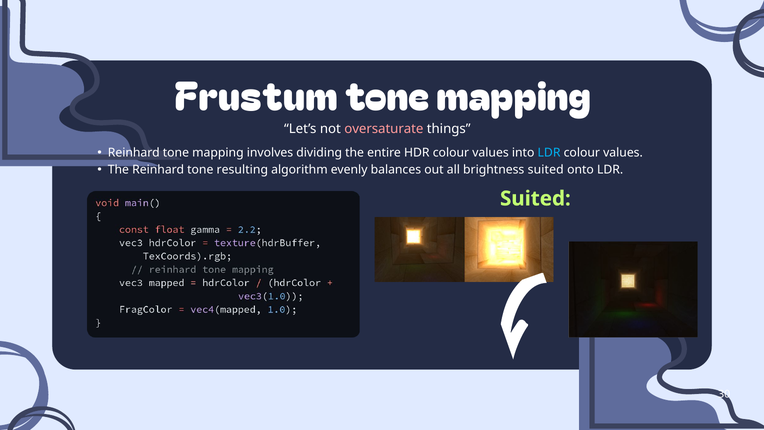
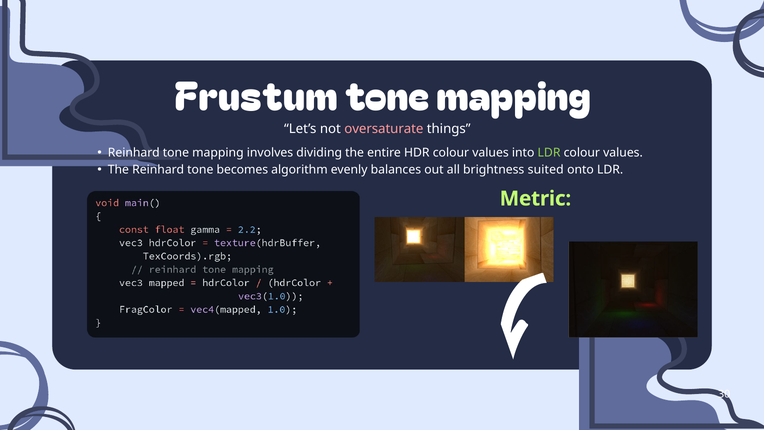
LDR at (549, 153) colour: light blue -> light green
resulting: resulting -> becomes
Suited at (535, 199): Suited -> Metric
